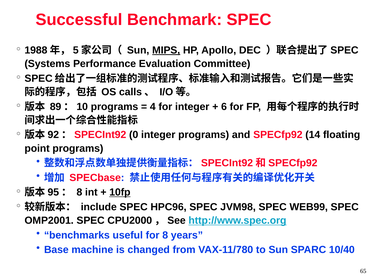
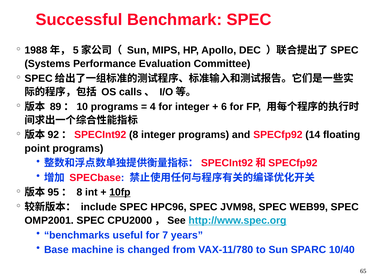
MIPS underline: present -> none
0 at (134, 135): 0 -> 8
for 8: 8 -> 7
